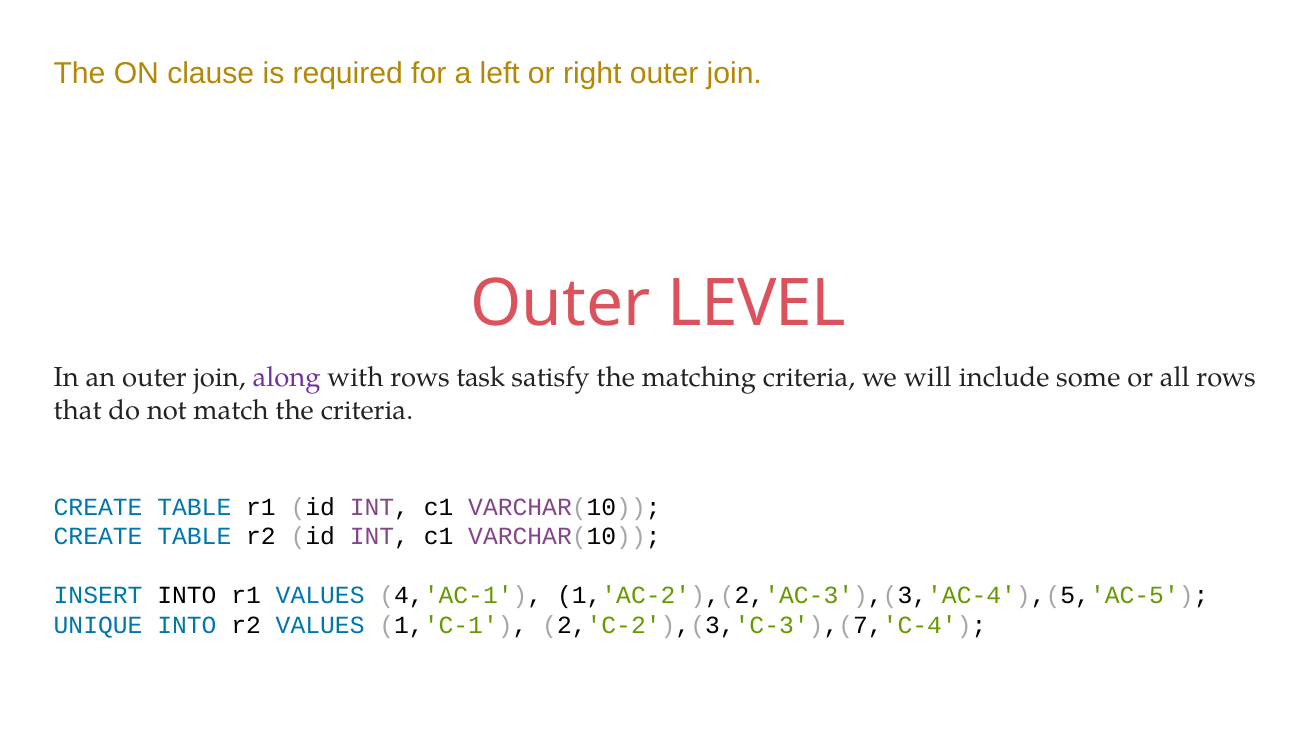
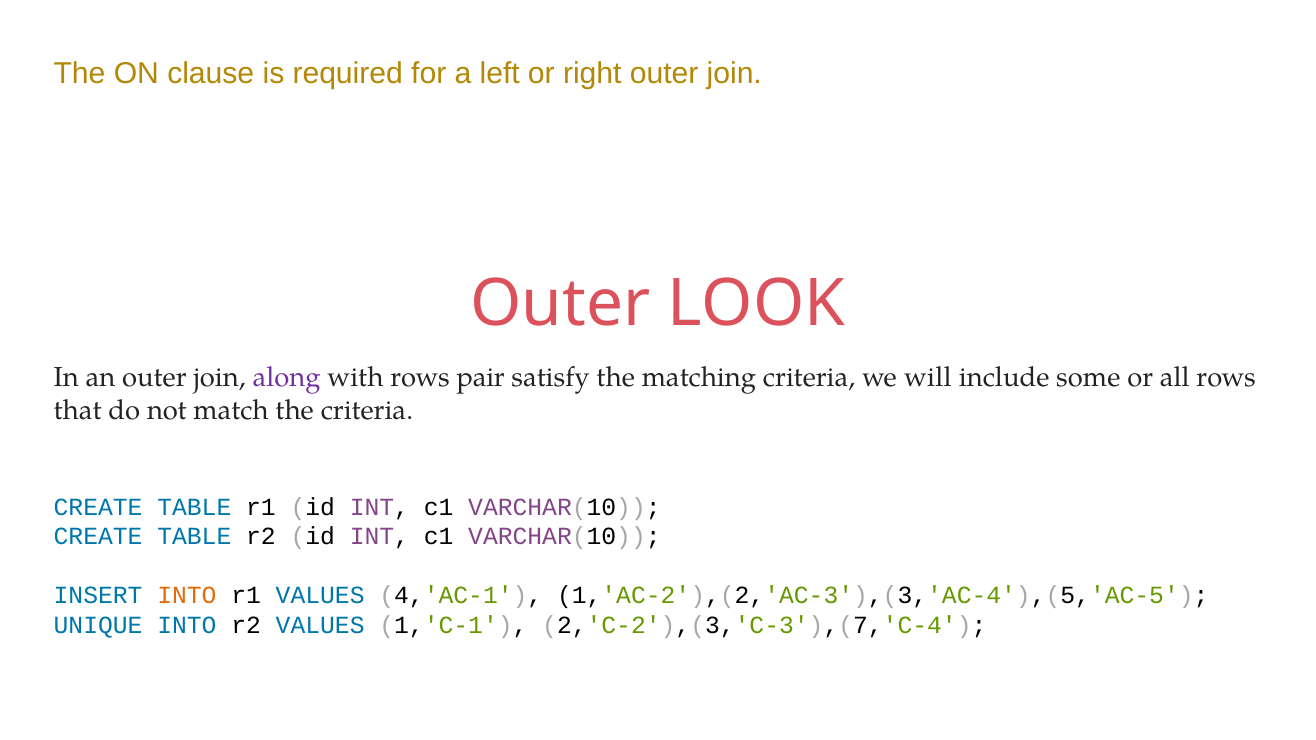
LEVEL: LEVEL -> LOOK
task: task -> pair
INTO at (187, 596) colour: black -> orange
